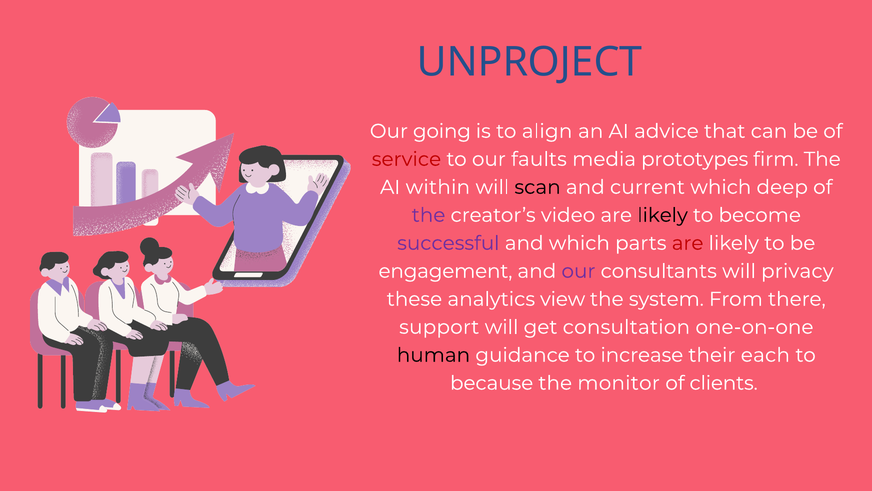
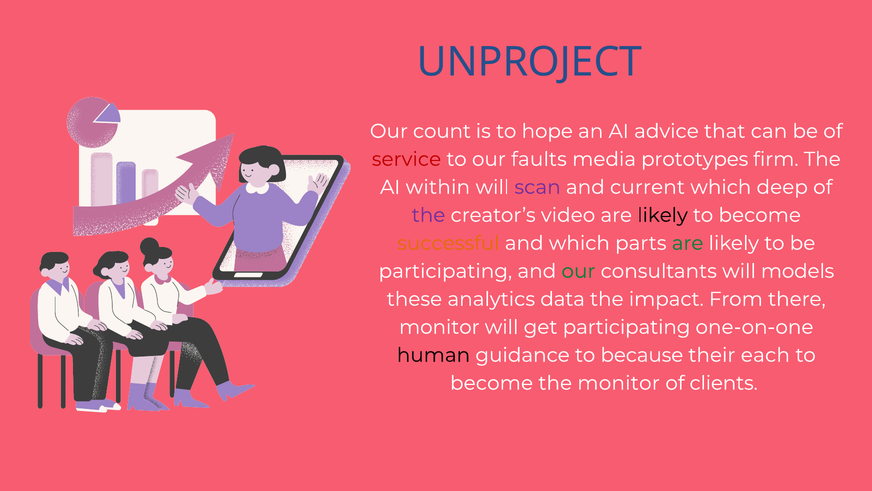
going: going -> count
align: align -> hope
scan colour: black -> purple
successful colour: purple -> orange
are at (688, 243) colour: red -> green
engagement at (445, 271): engagement -> participating
our at (578, 271) colour: purple -> green
privacy: privacy -> models
view: view -> data
system: system -> impact
support at (439, 327): support -> monitor
get consultation: consultation -> participating
increase: increase -> because
because at (492, 383): because -> become
